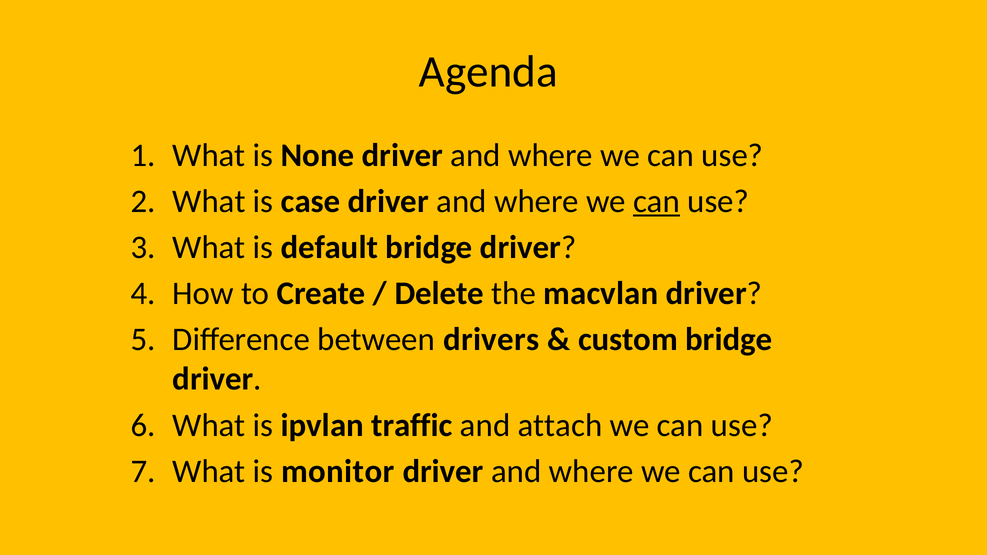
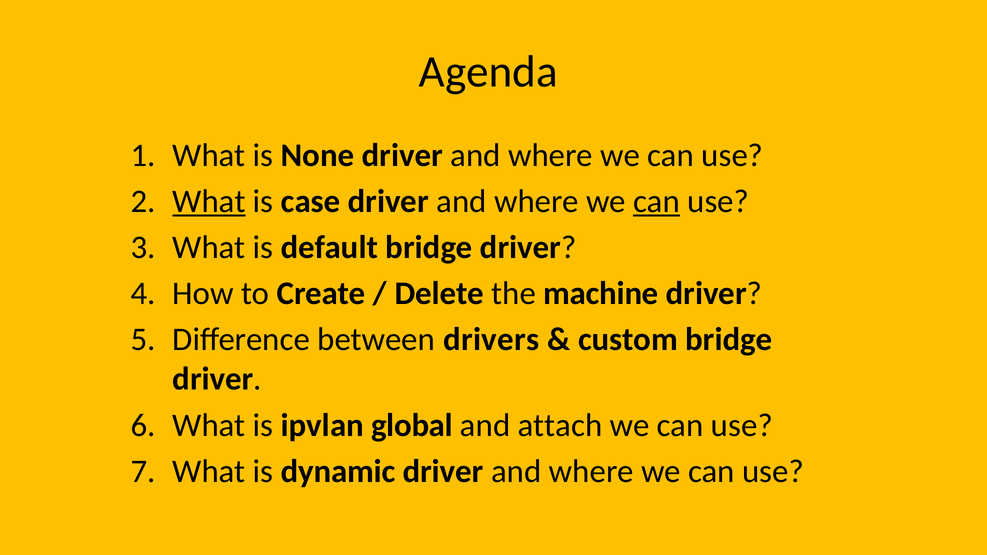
What at (209, 201) underline: none -> present
macvlan: macvlan -> machine
traffic: traffic -> global
monitor: monitor -> dynamic
